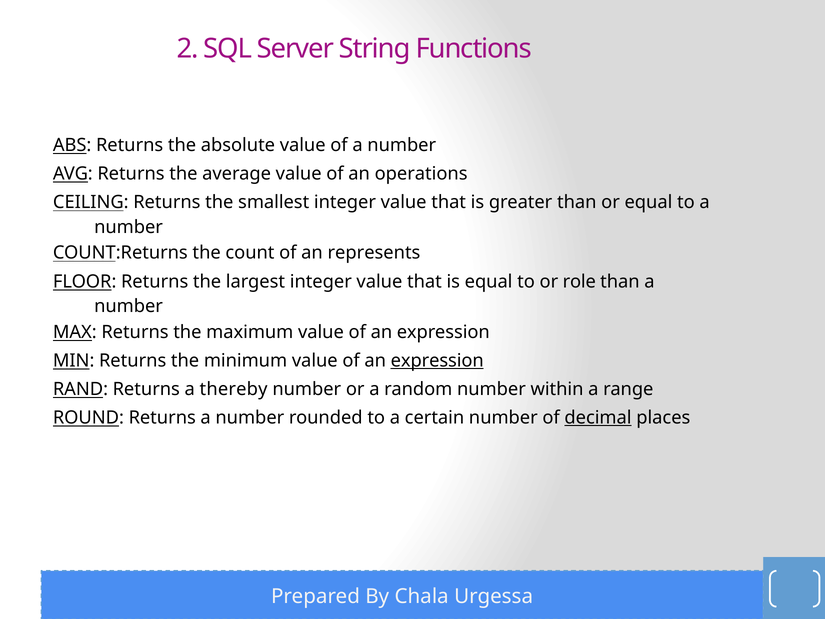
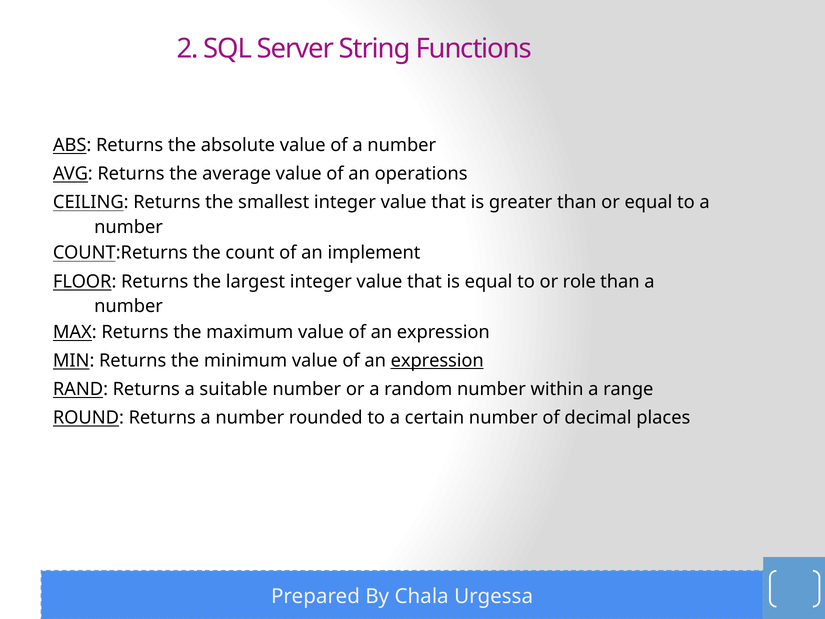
represents: represents -> implement
thereby: thereby -> suitable
decimal underline: present -> none
